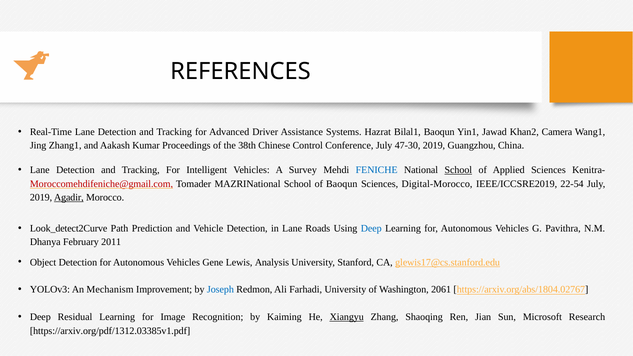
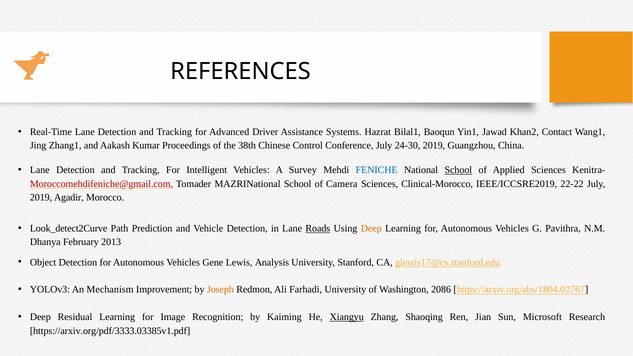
Camera: Camera -> Contact
47-30: 47-30 -> 24-30
of Baoqun: Baoqun -> Camera
Digital-Morocco: Digital-Morocco -> Clinical-Morocco
22-54: 22-54 -> 22-22
Agadir underline: present -> none
Roads underline: none -> present
Deep at (371, 228) colour: blue -> orange
2011: 2011 -> 2013
Joseph colour: blue -> orange
2061: 2061 -> 2086
https://arxiv.org/pdf/1312.03385v1.pdf: https://arxiv.org/pdf/1312.03385v1.pdf -> https://arxiv.org/pdf/3333.03385v1.pdf
